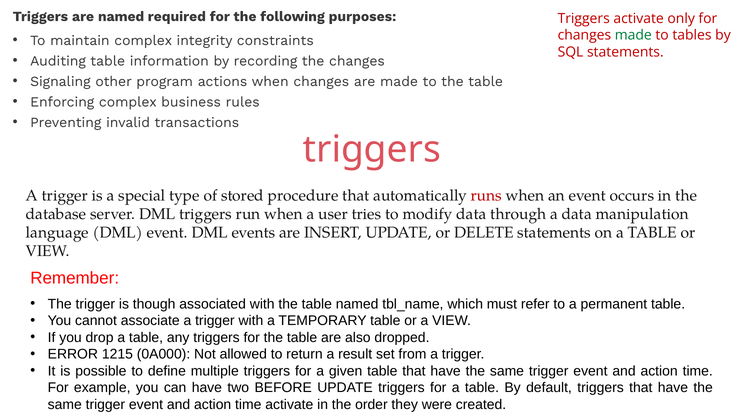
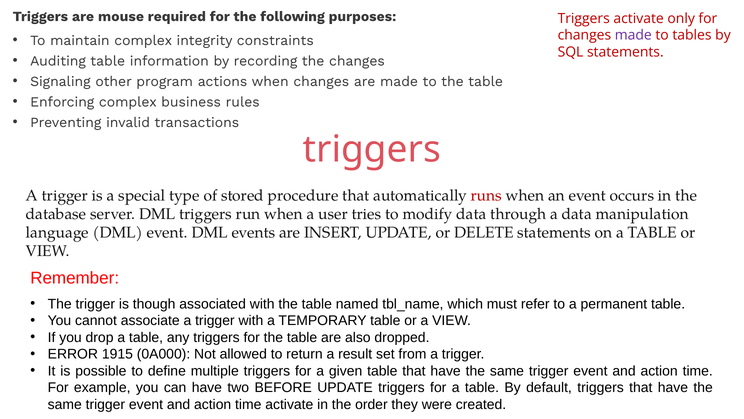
are named: named -> mouse
made at (633, 35) colour: green -> purple
1215: 1215 -> 1915
